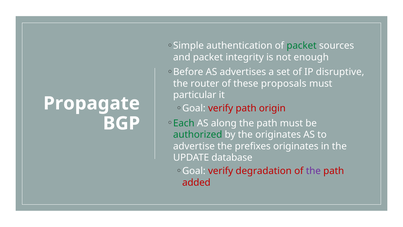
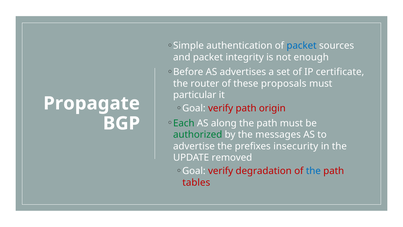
packet at (302, 46) colour: green -> blue
disruptive: disruptive -> certificate
the originates: originates -> messages
prefixes originates: originates -> insecurity
database: database -> removed
the at (313, 171) colour: purple -> blue
added: added -> tables
